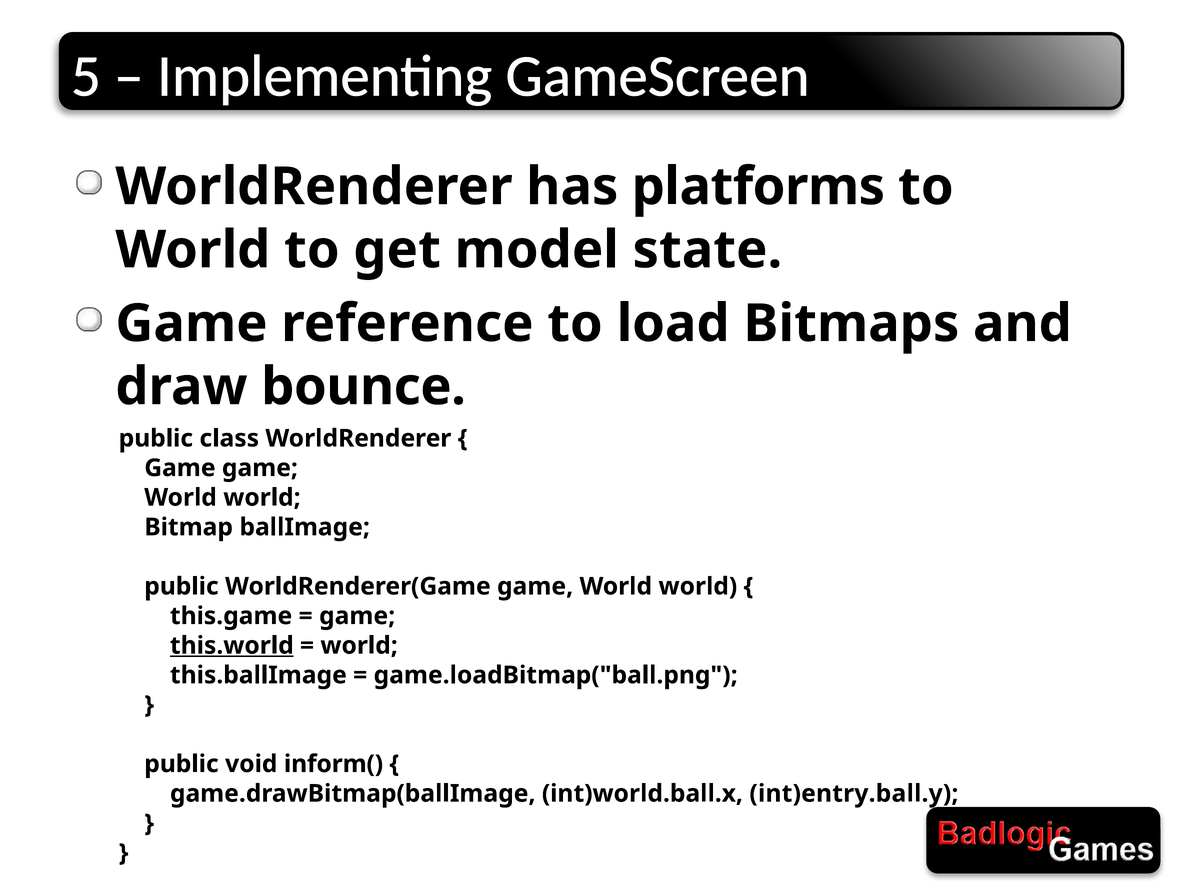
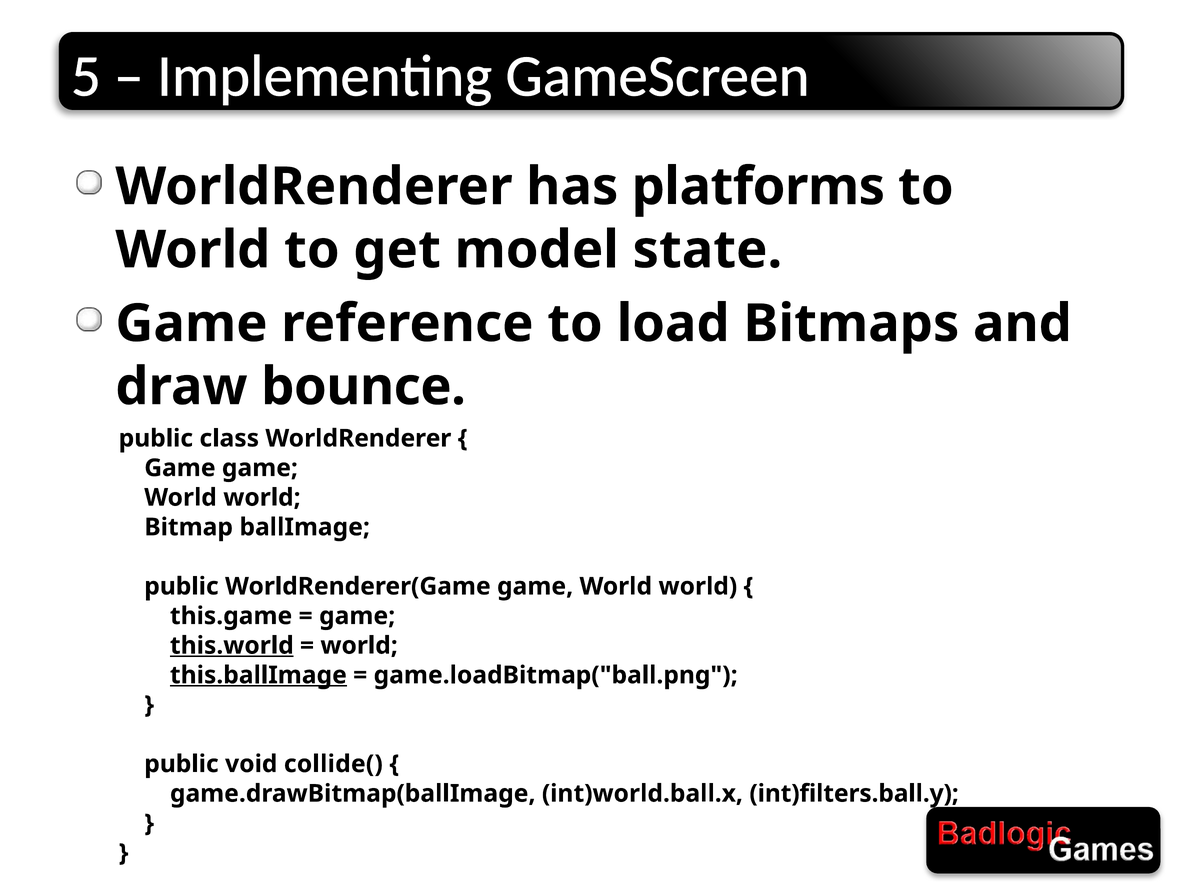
this.ballImage underline: none -> present
inform(: inform( -> collide(
int)entry.ball.y: int)entry.ball.y -> int)filters.ball.y
